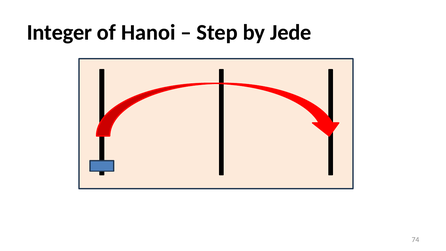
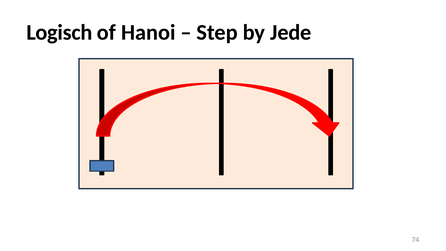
Integer: Integer -> Logisch
